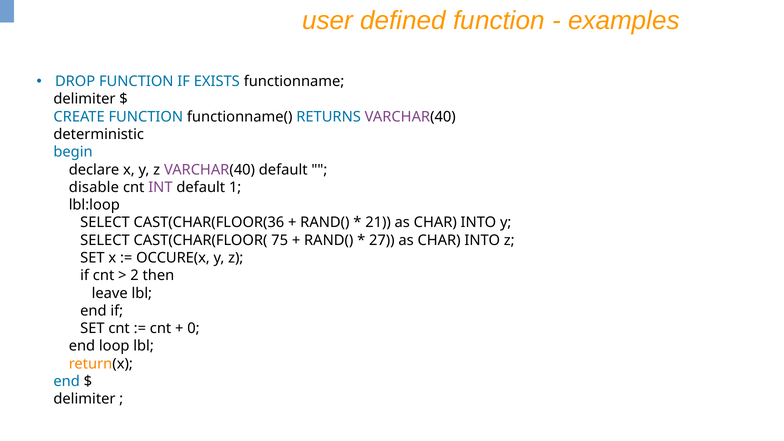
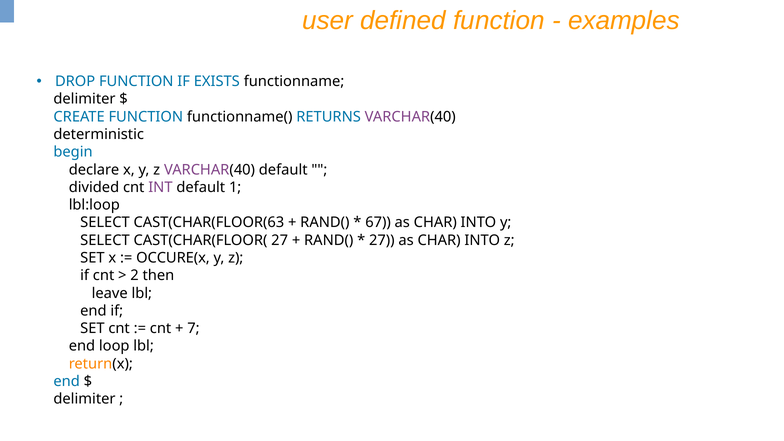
disable: disable -> divided
CAST(CHAR(FLOOR(36: CAST(CHAR(FLOOR(36 -> CAST(CHAR(FLOOR(63
21: 21 -> 67
CAST(CHAR(FLOOR( 75: 75 -> 27
0: 0 -> 7
